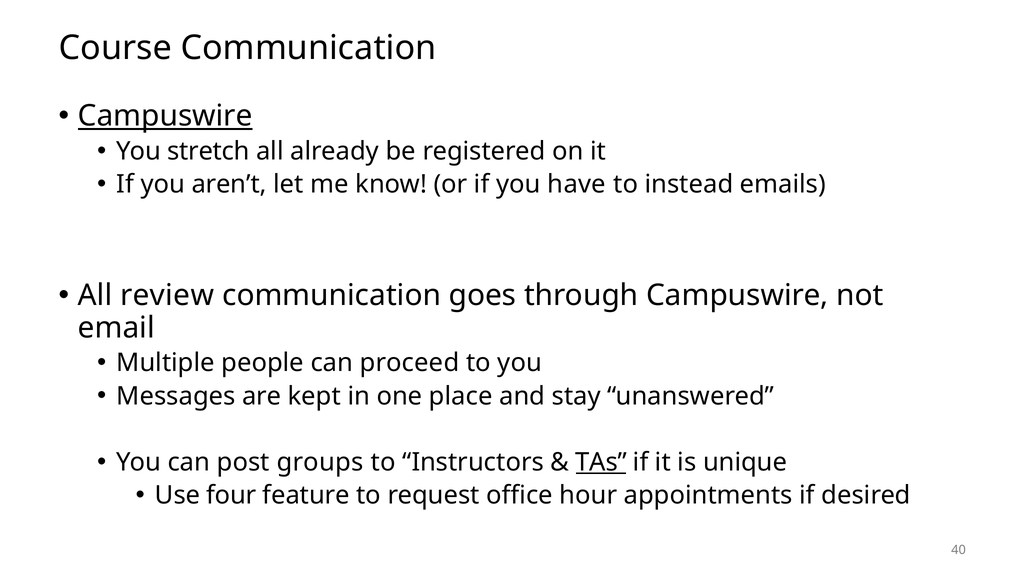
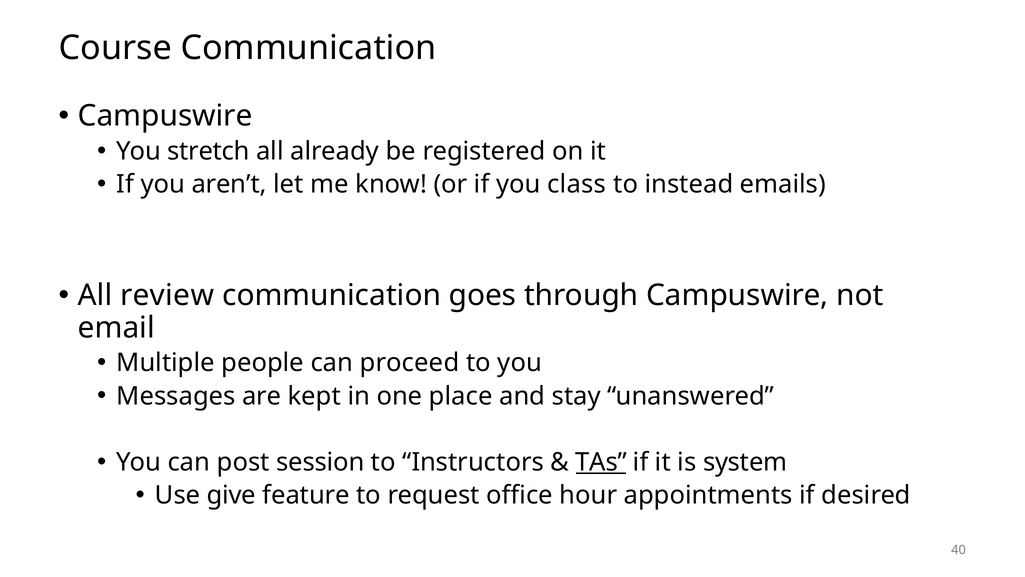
Campuswire at (165, 116) underline: present -> none
have: have -> class
groups: groups -> session
unique: unique -> system
four: four -> give
